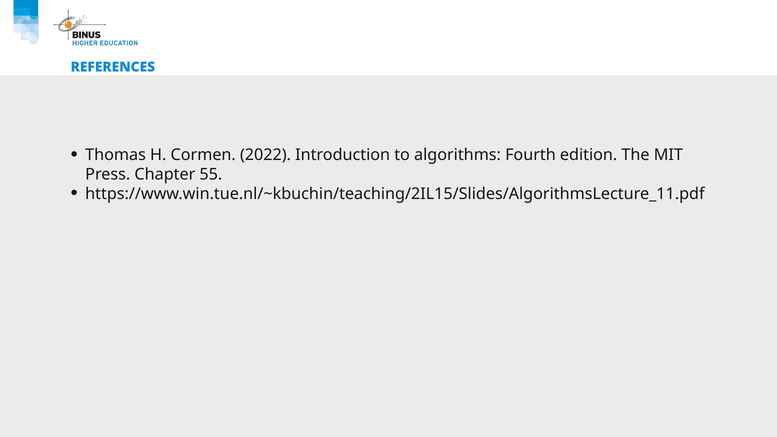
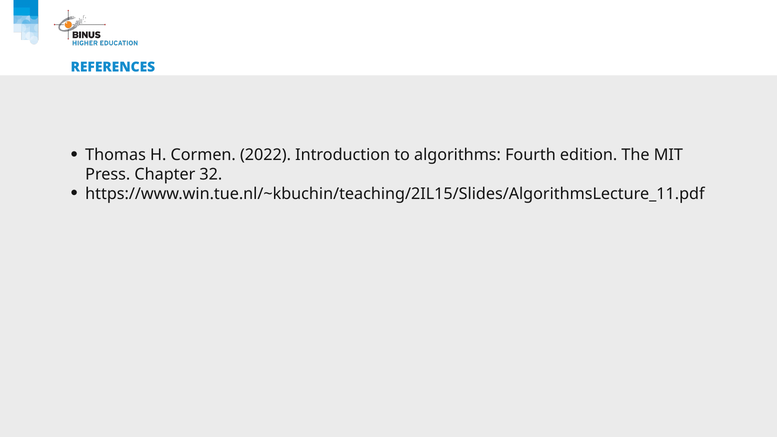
55: 55 -> 32
